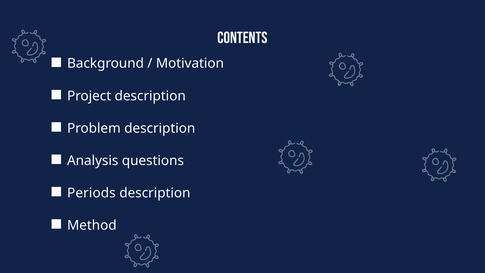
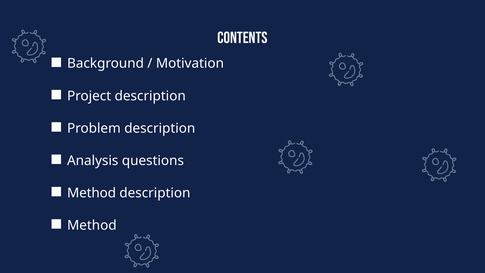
Periods at (91, 193): Periods -> Method
